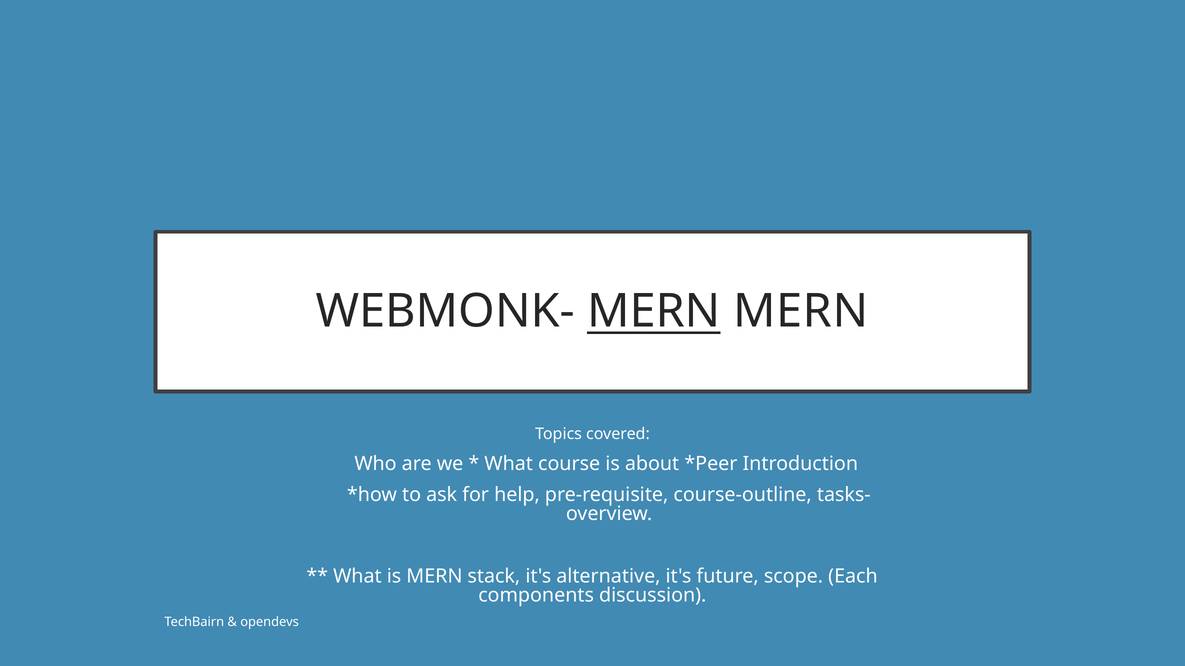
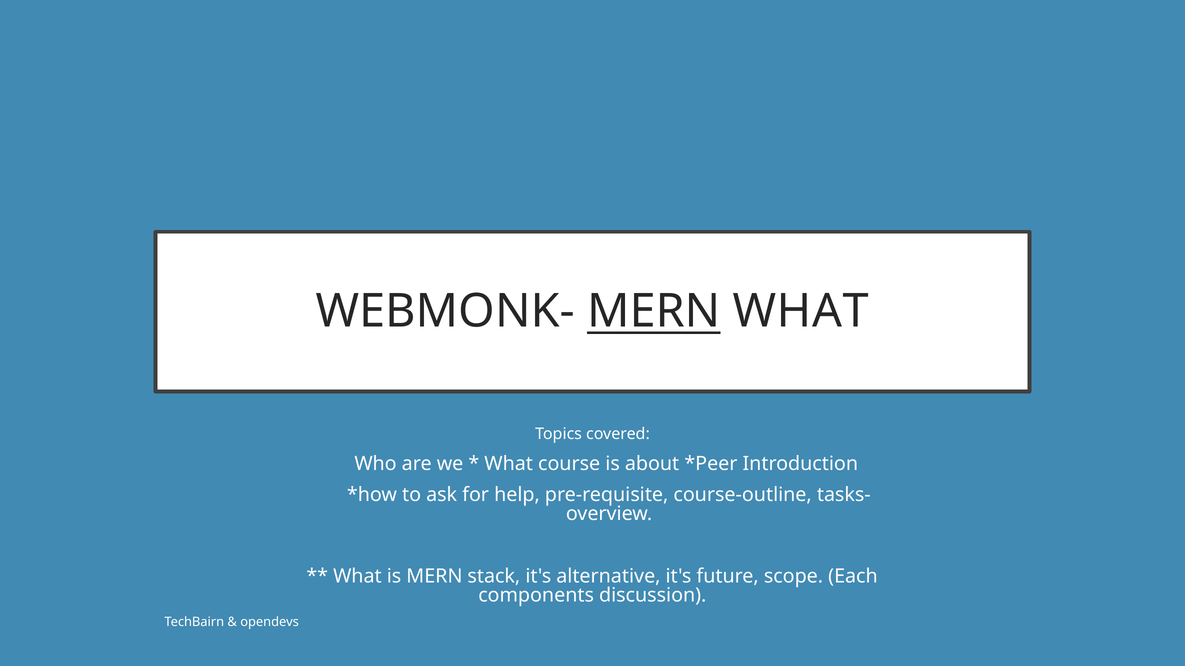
MERN MERN: MERN -> WHAT
